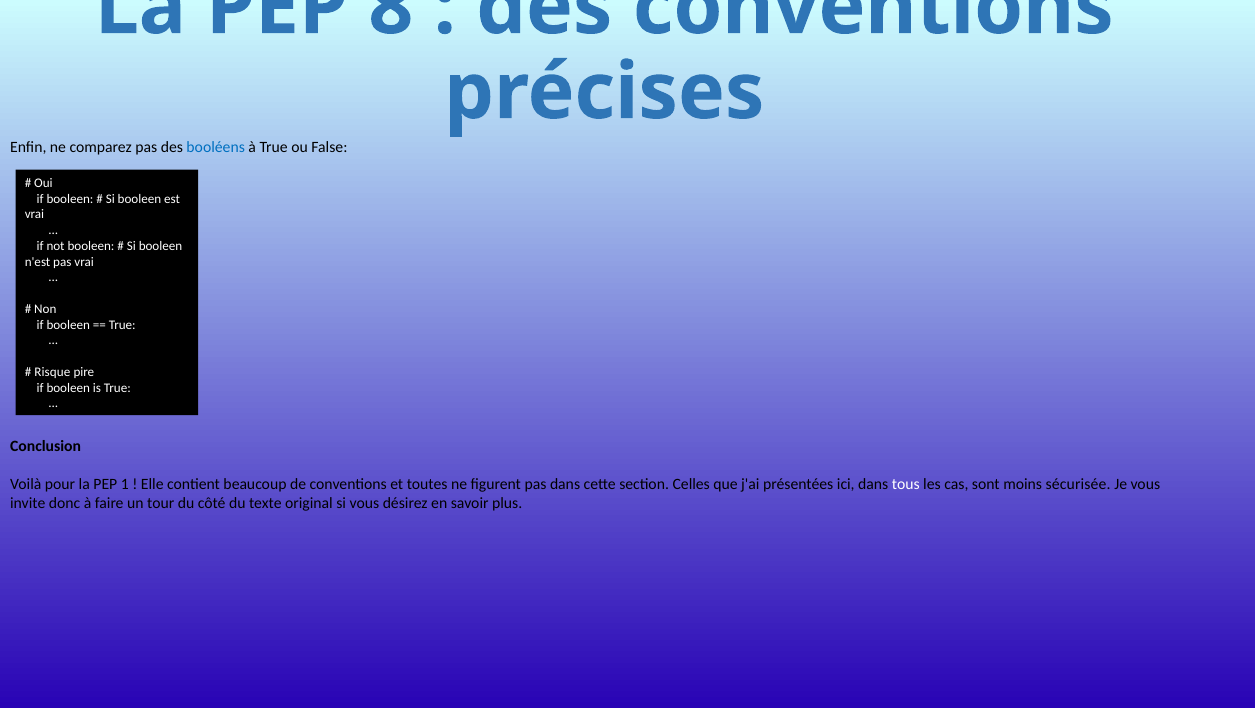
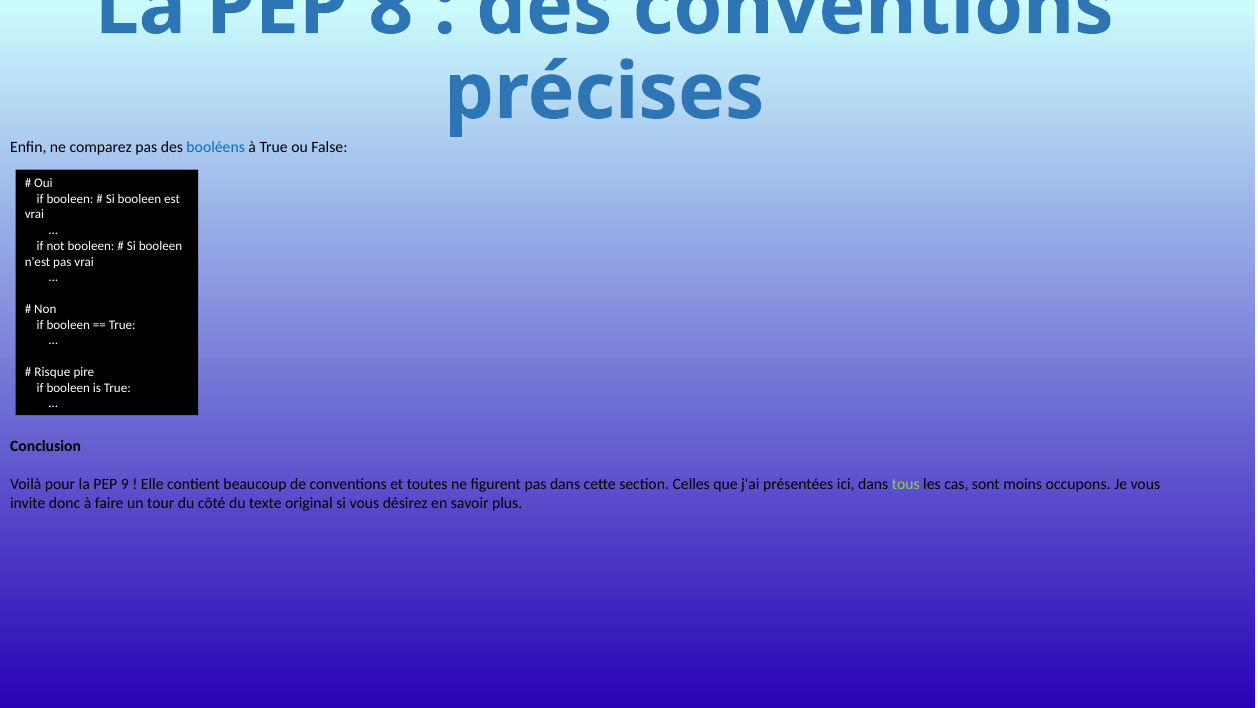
1: 1 -> 9
tous colour: white -> light green
sécurisée: sécurisée -> occupons
